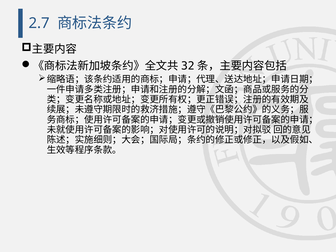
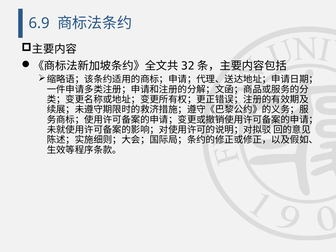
2.7: 2.7 -> 6.9
